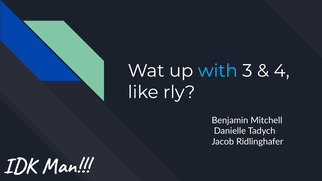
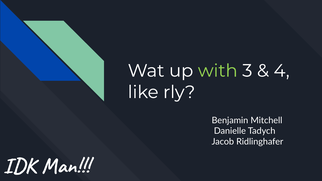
with colour: light blue -> light green
